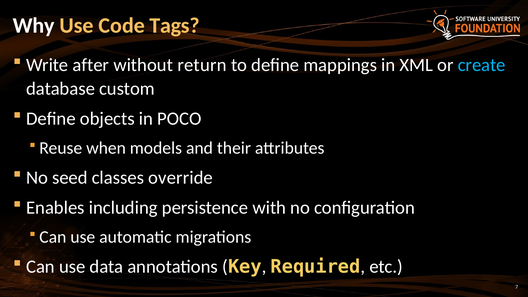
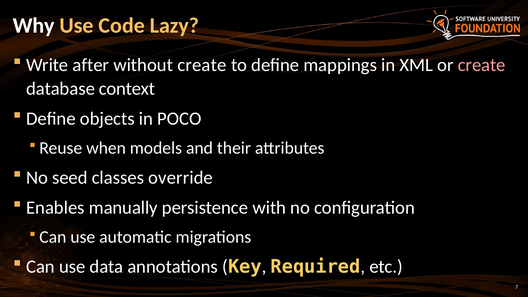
Tags: Tags -> Lazy
without return: return -> create
create at (482, 65) colour: light blue -> pink
custom: custom -> context
including: including -> manually
